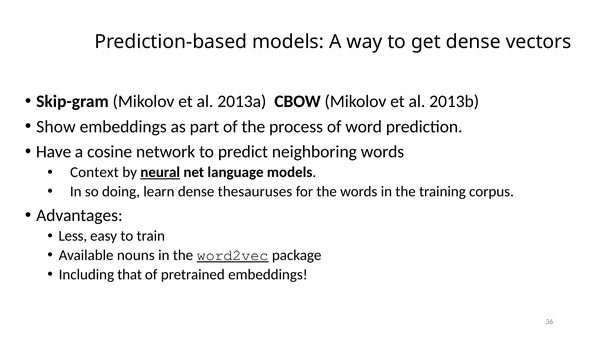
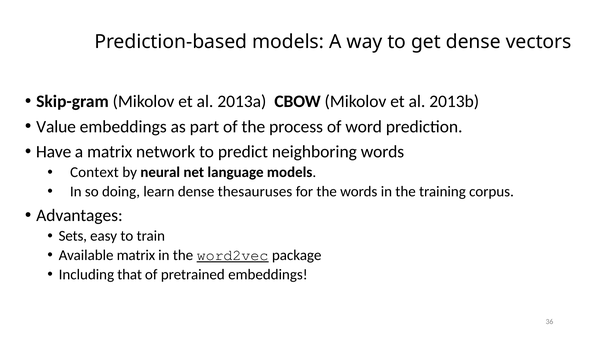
Show: Show -> Value
a cosine: cosine -> matrix
neural underline: present -> none
Less: Less -> Sets
Available nouns: nouns -> matrix
